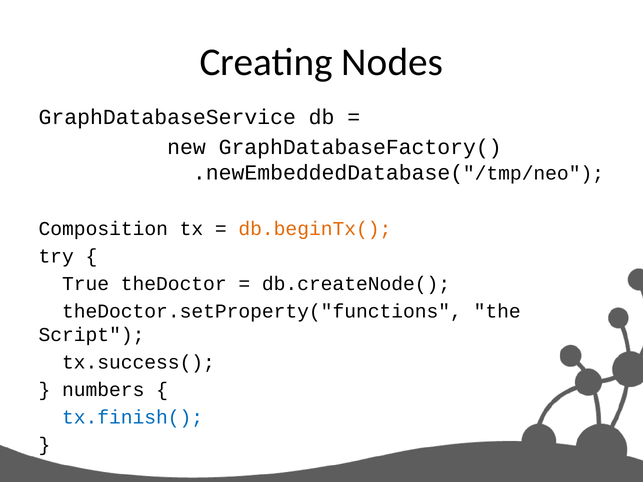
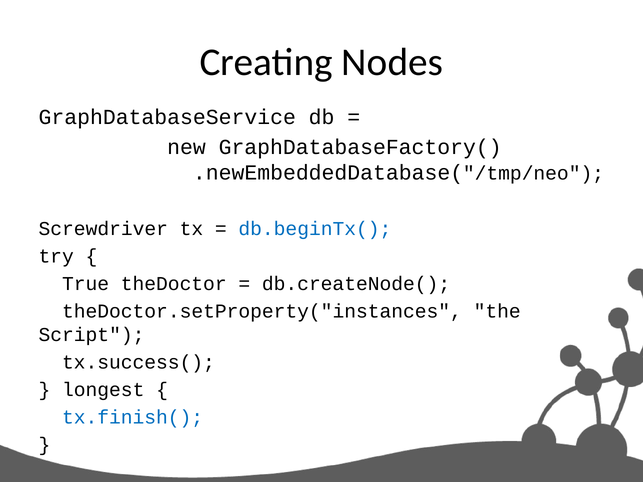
Composition: Composition -> Screwdriver
db.beginTx( colour: orange -> blue
theDoctor.setProperty("functions: theDoctor.setProperty("functions -> theDoctor.setProperty("instances
numbers: numbers -> longest
